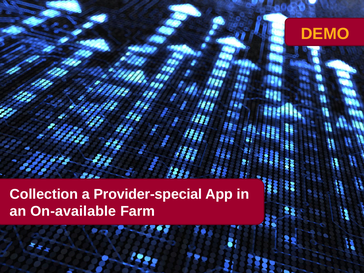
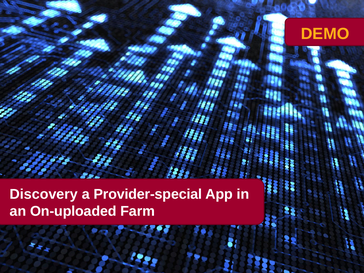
Collection: Collection -> Discovery
On-available: On-available -> On-uploaded
